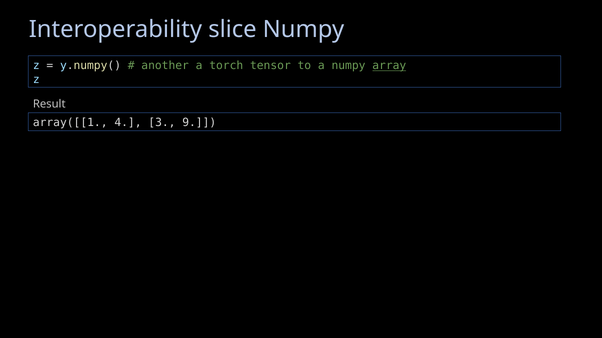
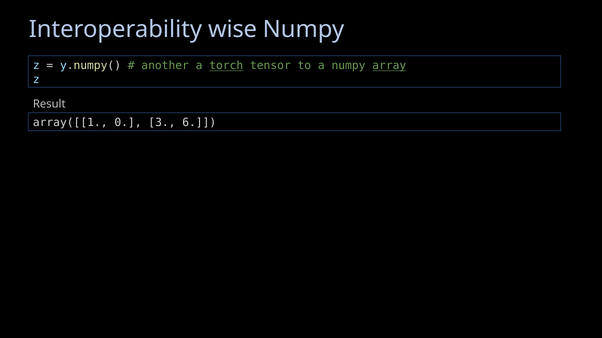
slice: slice -> wise
torch underline: none -> present
4: 4 -> 0
9: 9 -> 6
